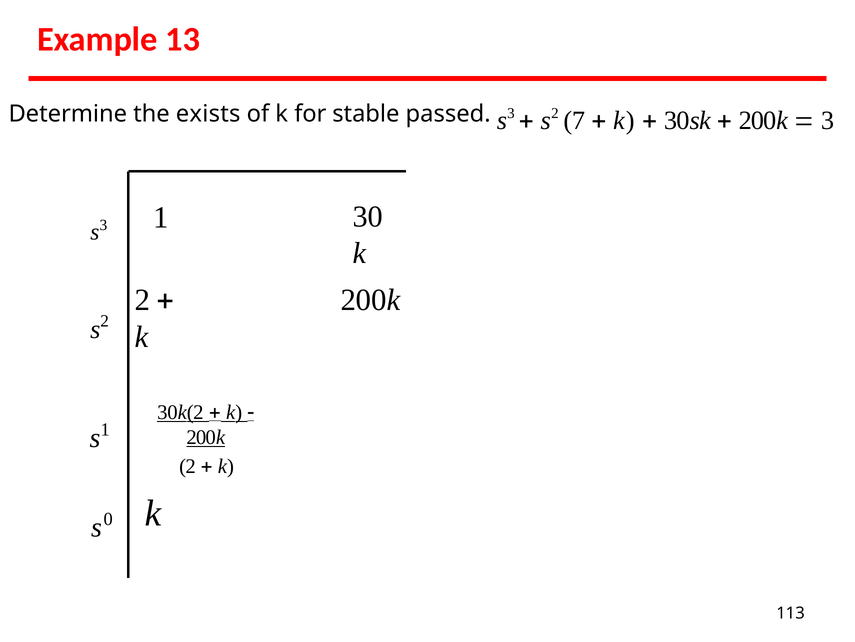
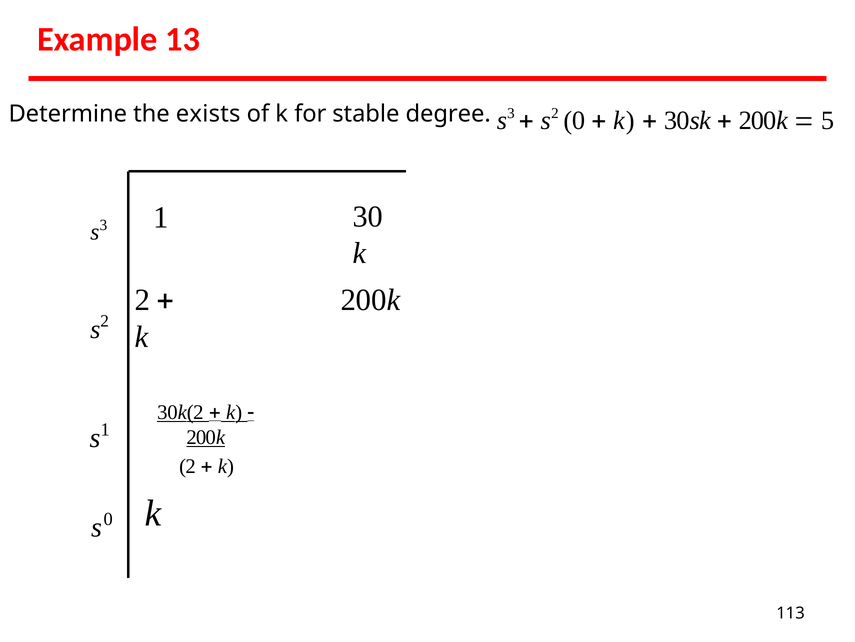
passed: passed -> degree
s2 7: 7 -> 0
3 at (828, 120): 3 -> 5
